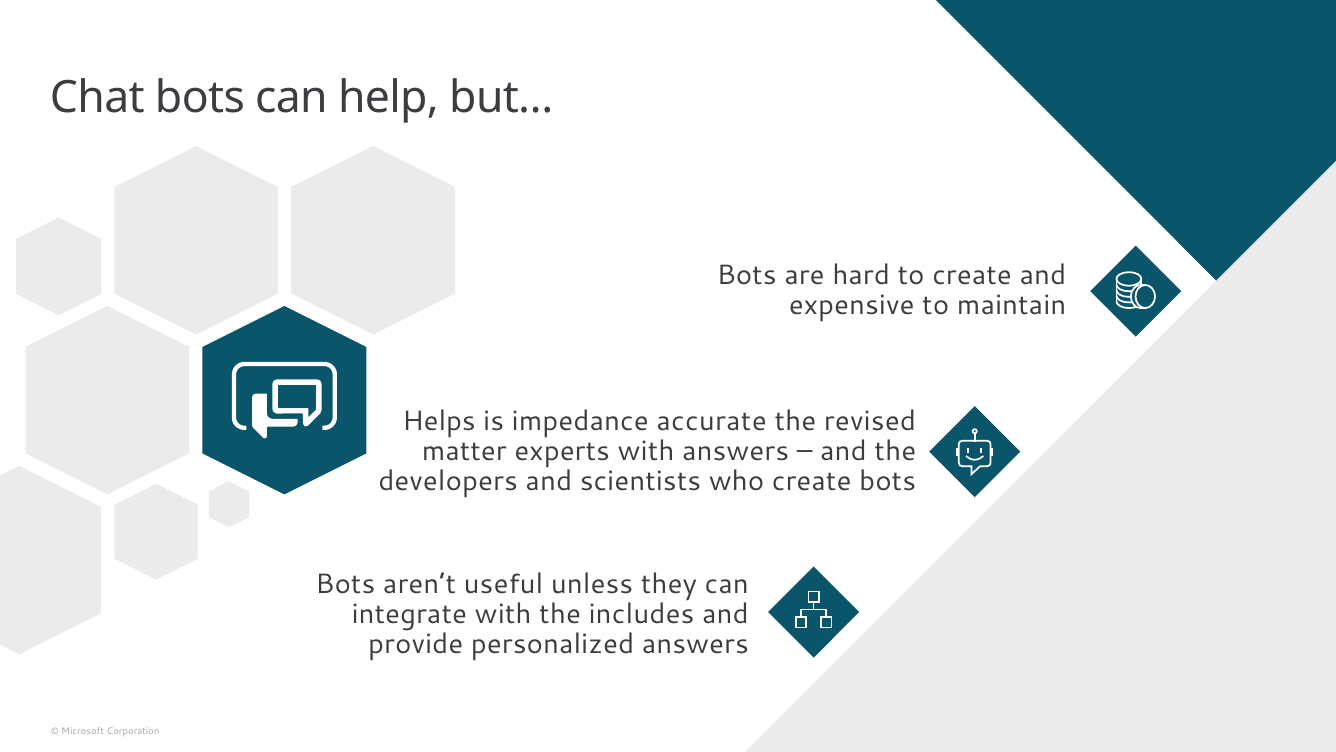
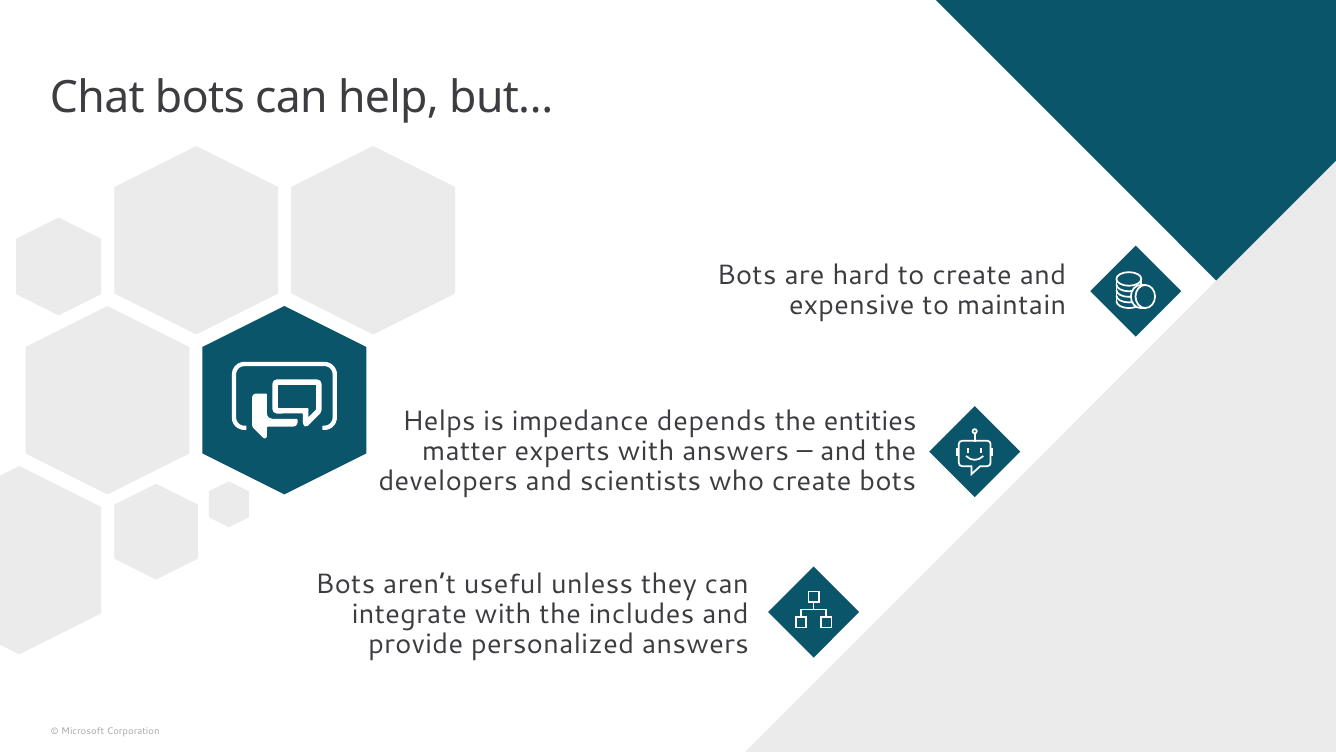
accurate: accurate -> depends
revised: revised -> entities
